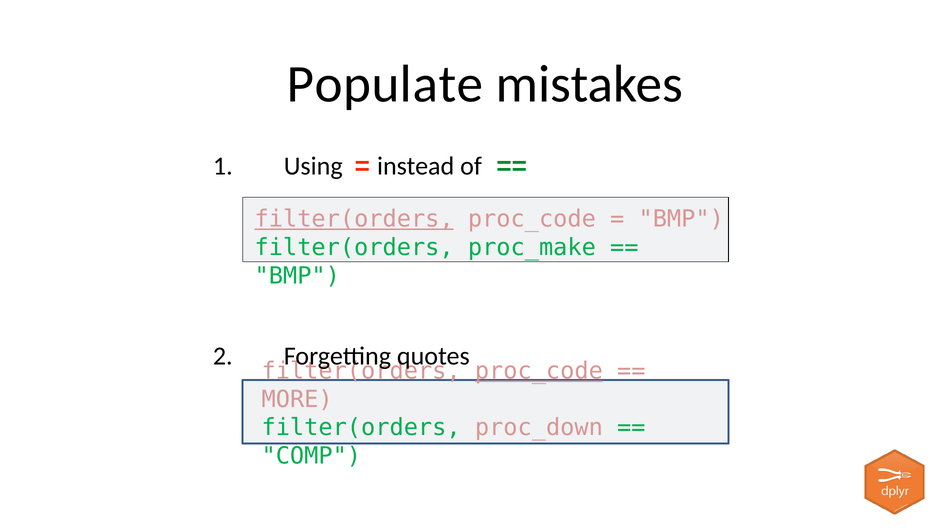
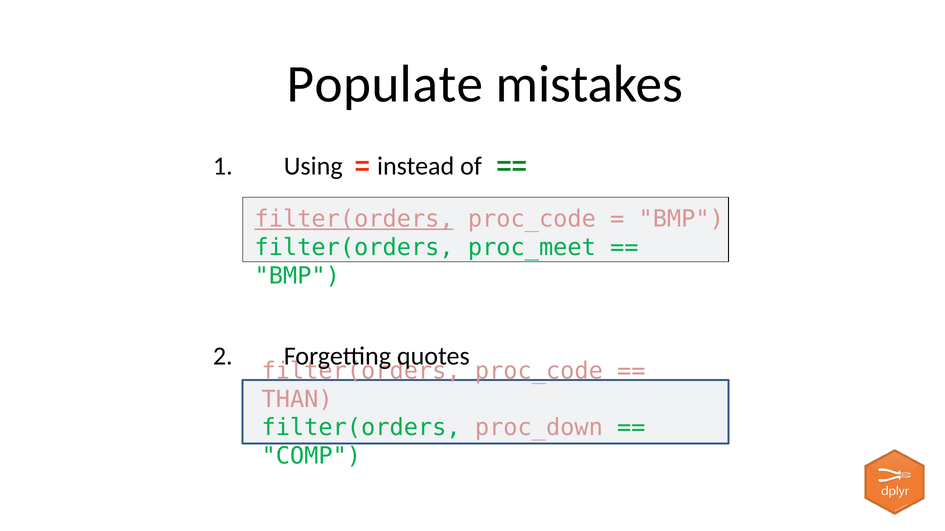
proc_make: proc_make -> proc_meet
proc_code at (539, 371) underline: present -> none
MORE: MORE -> THAN
